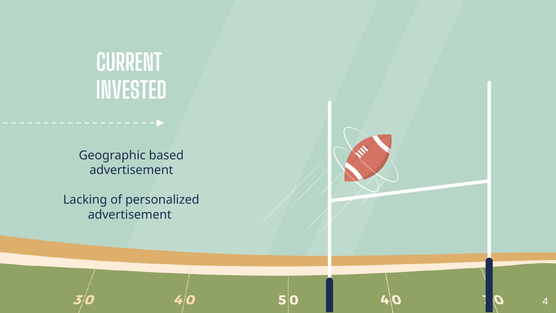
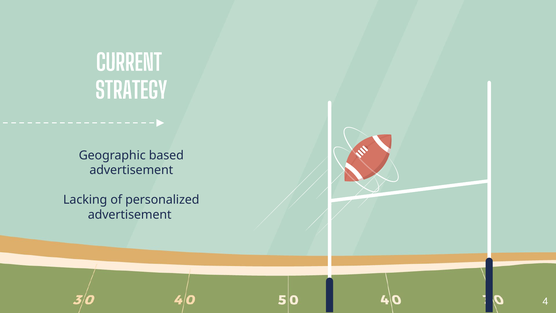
INVESTED: INVESTED -> STRATEGY
